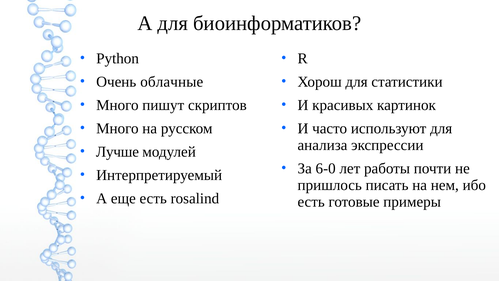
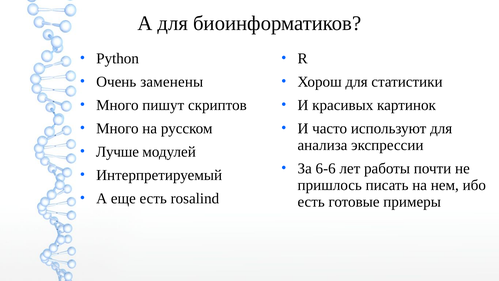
облачные: облачные -> заменены
6-0: 6-0 -> 6-6
